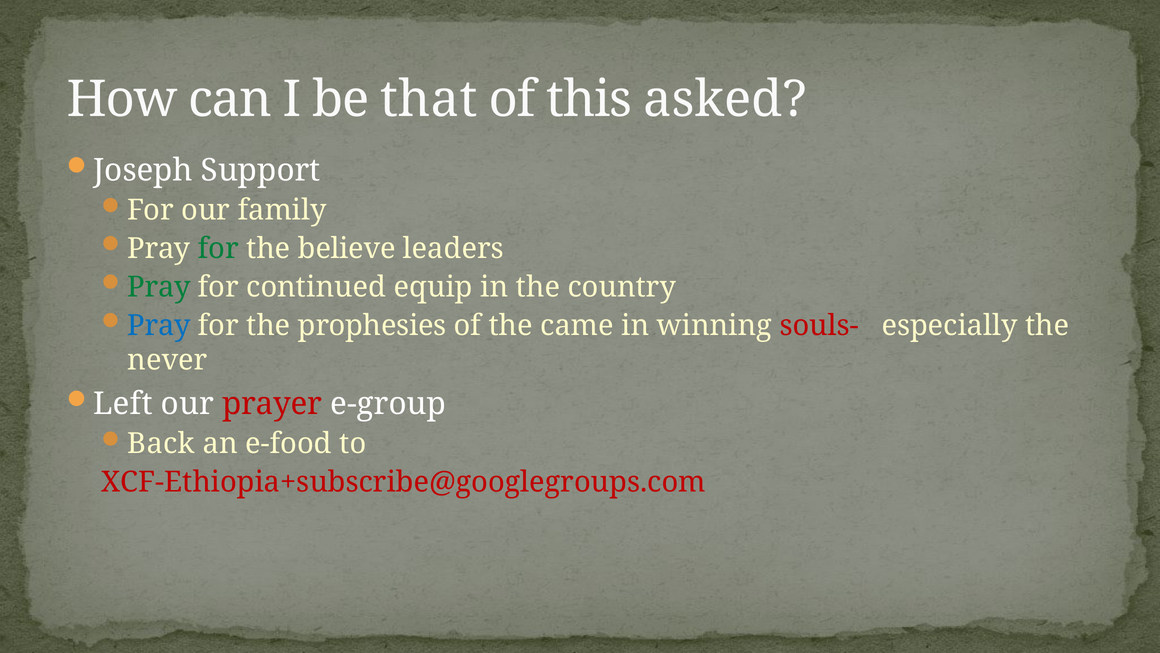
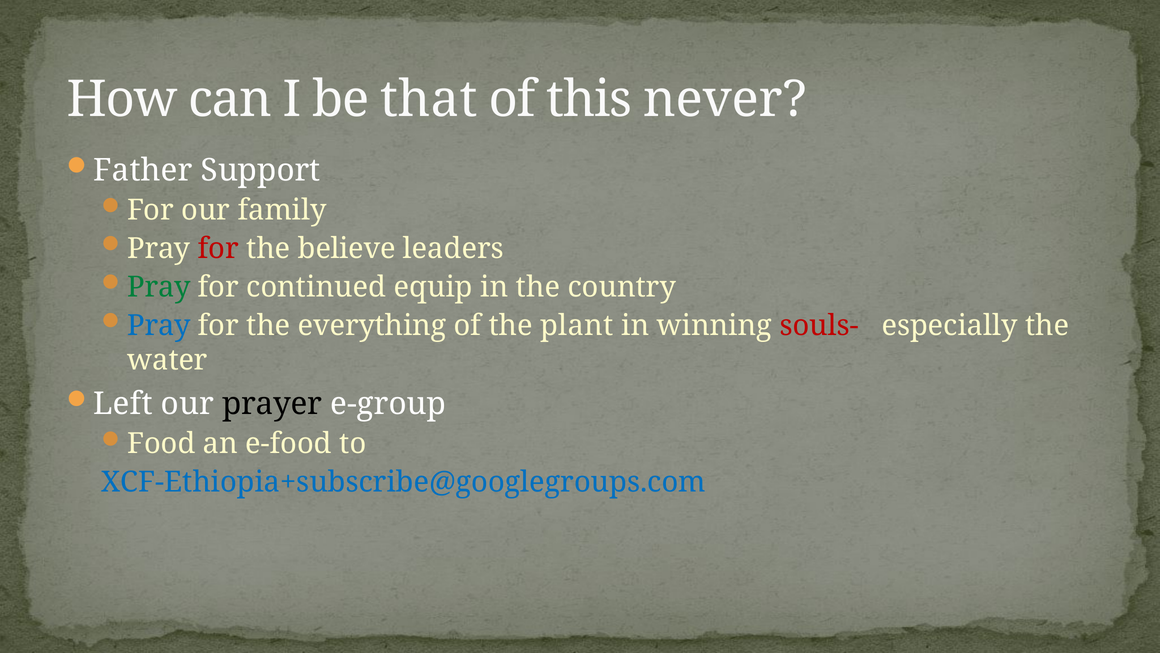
asked: asked -> never
Joseph: Joseph -> Father
for at (218, 248) colour: green -> red
prophesies: prophesies -> everything
came: came -> plant
never: never -> water
prayer colour: red -> black
Back: Back -> Food
XCF-Ethiopia+subscribe@googlegroups.com colour: red -> blue
